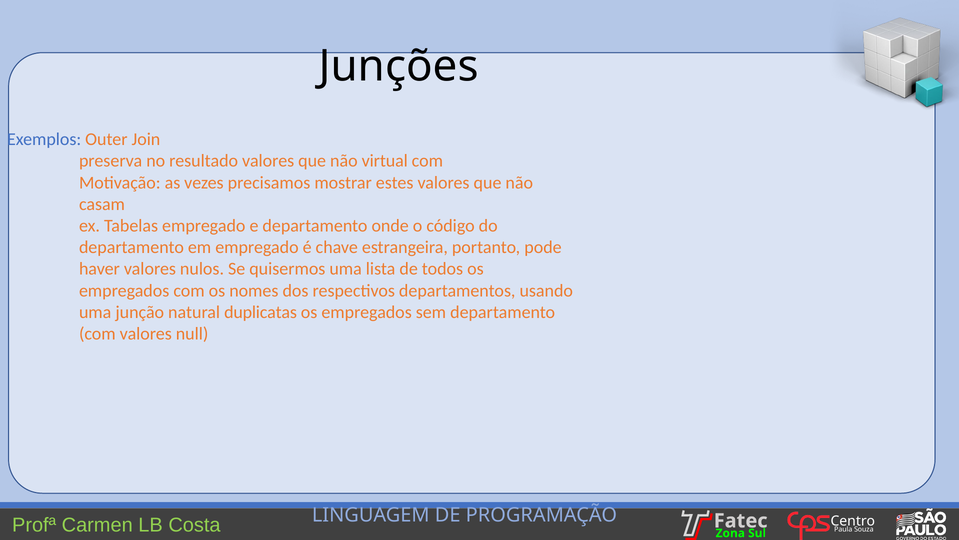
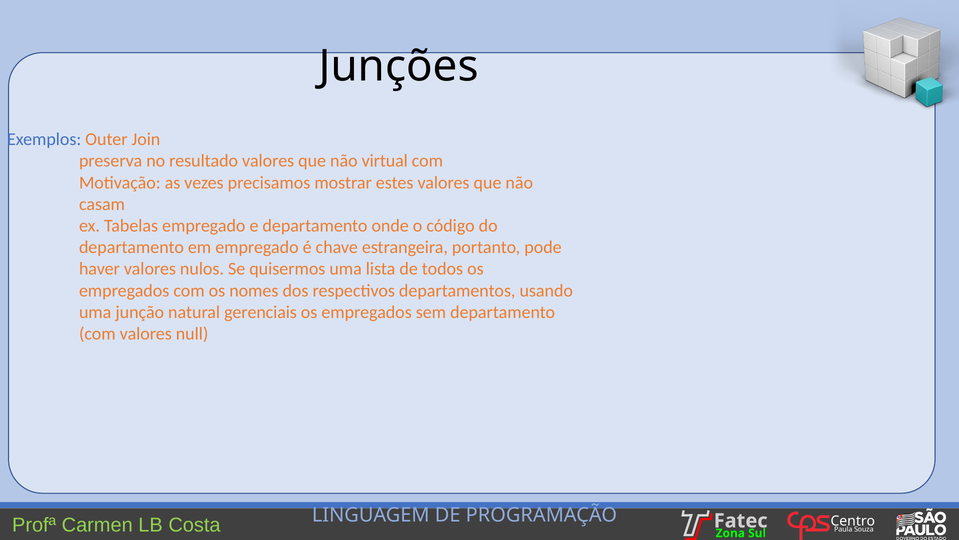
duplicatas: duplicatas -> gerenciais
